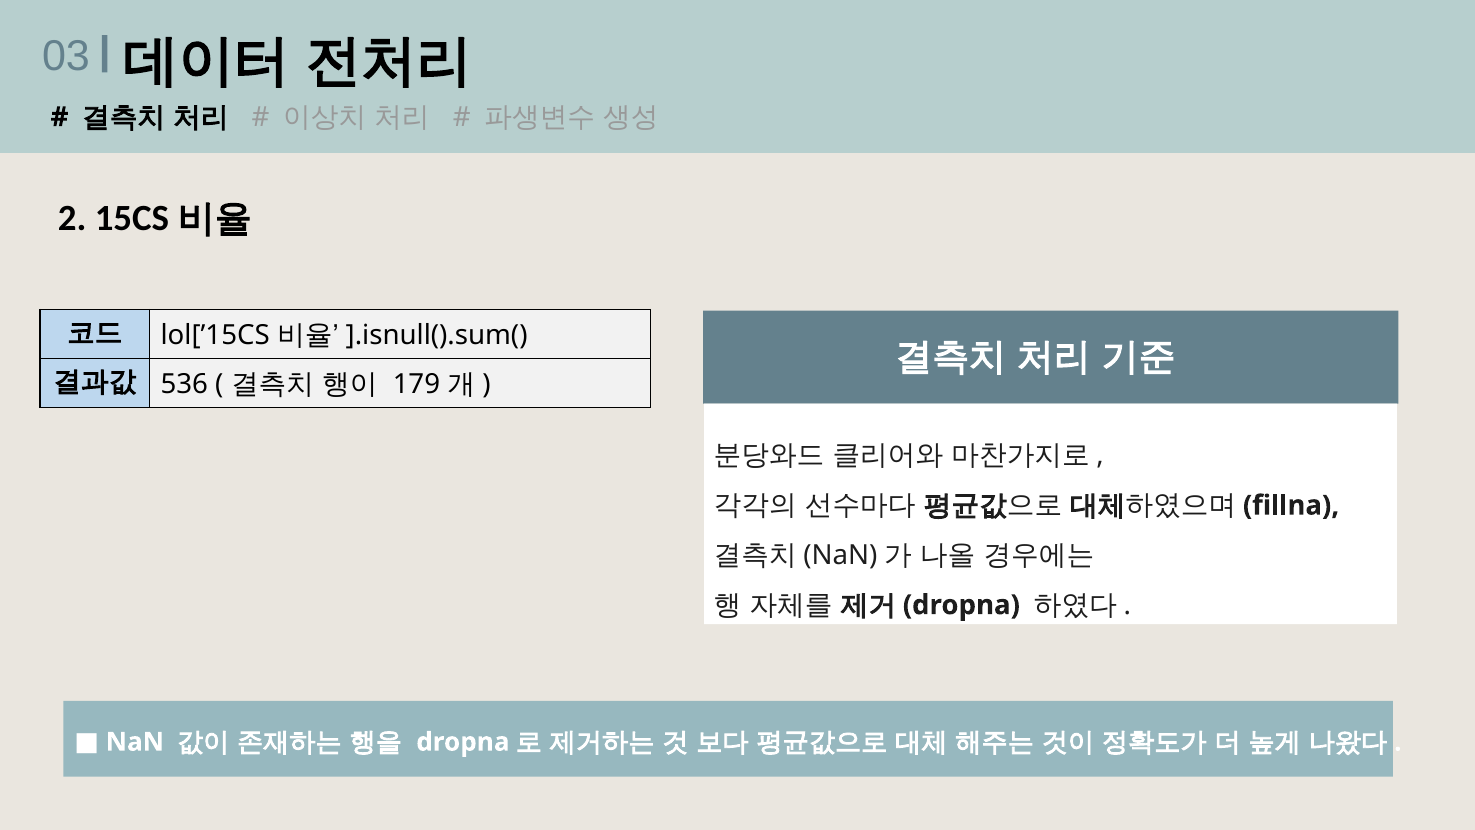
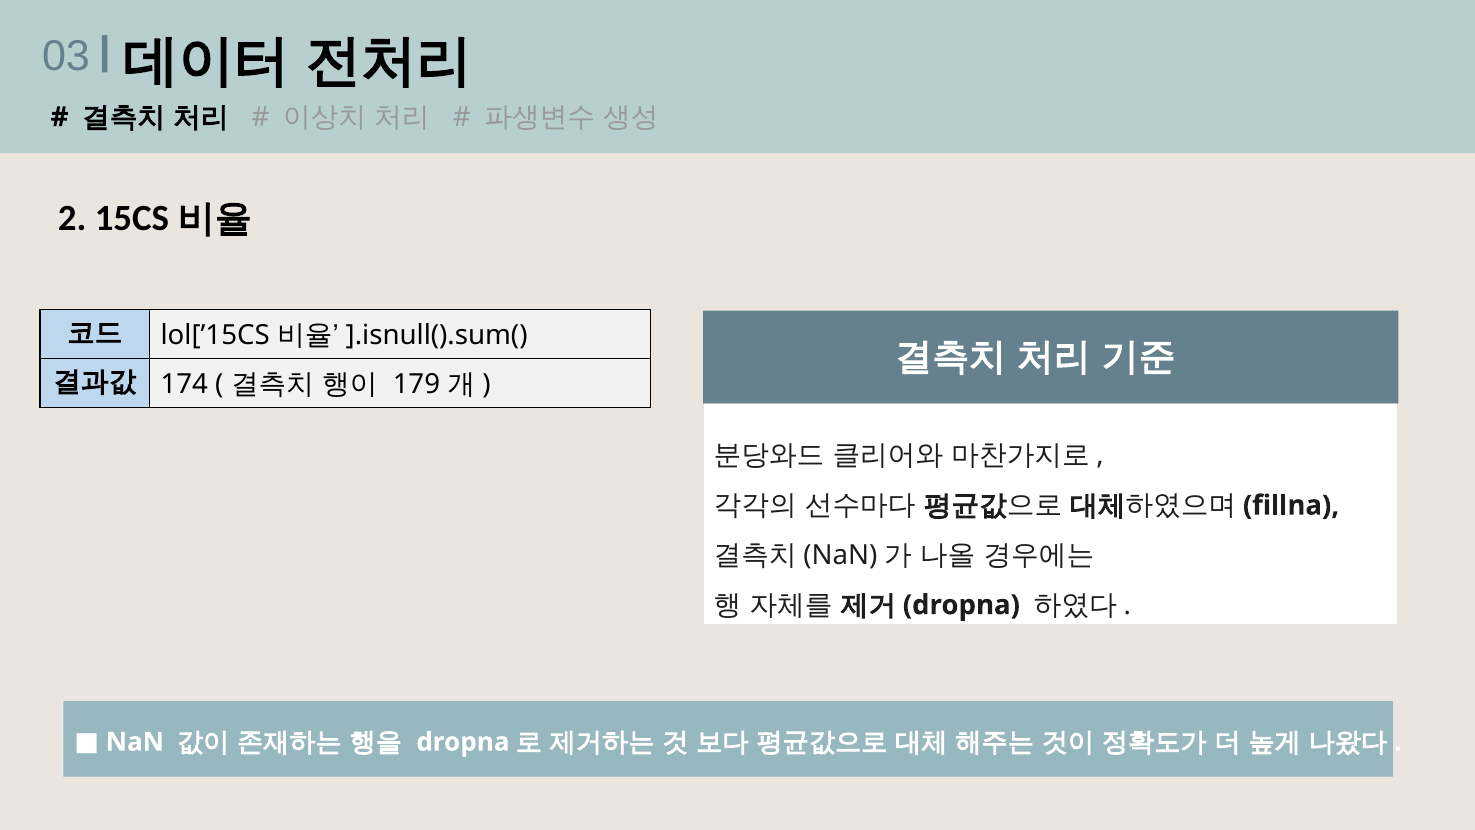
536: 536 -> 174
